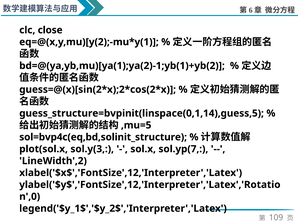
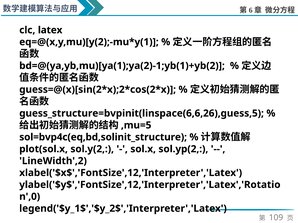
close: close -> latex
guess_structure=bvpinit(linspace(0,1,14),guess,5: guess_structure=bvpinit(linspace(0,1,14),guess,5 -> guess_structure=bvpinit(linspace(6,6,26),guess,5
sol.y(3: sol.y(3 -> sol.y(2
sol.yp(7: sol.yp(7 -> sol.yp(2
